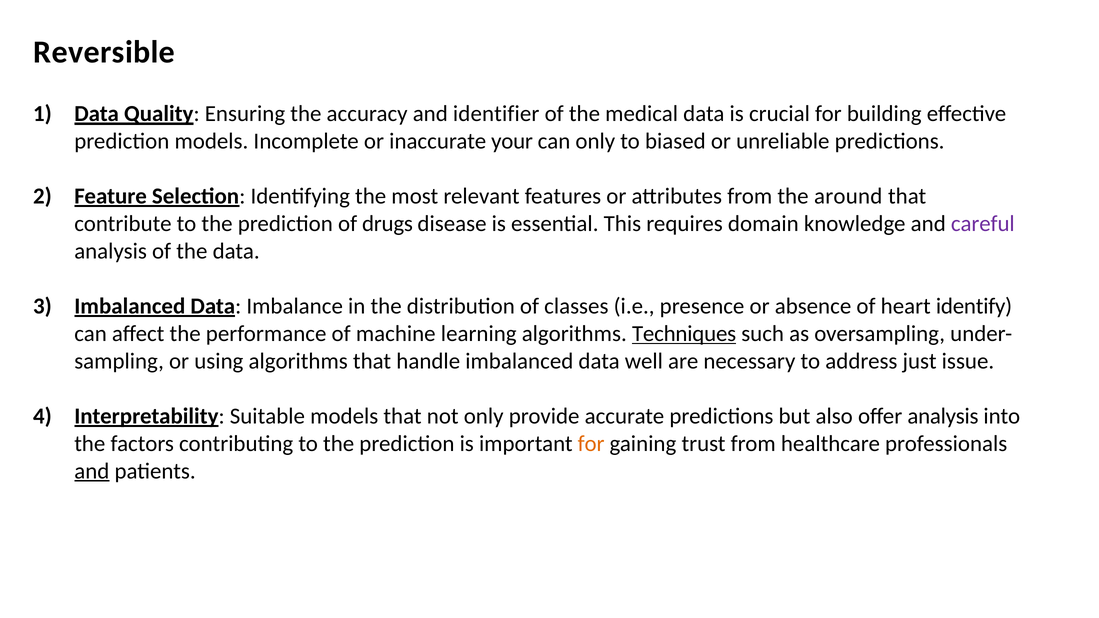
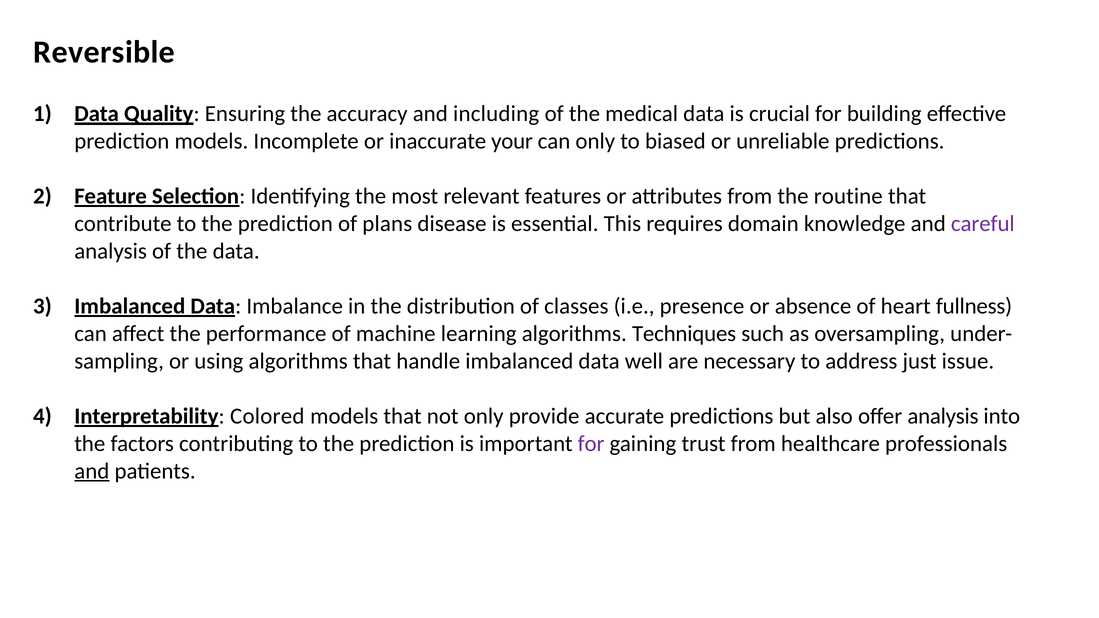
identifier: identifier -> including
around: around -> routine
drugs: drugs -> plans
identify: identify -> fullness
Techniques underline: present -> none
Suitable: Suitable -> Colored
for at (591, 444) colour: orange -> purple
